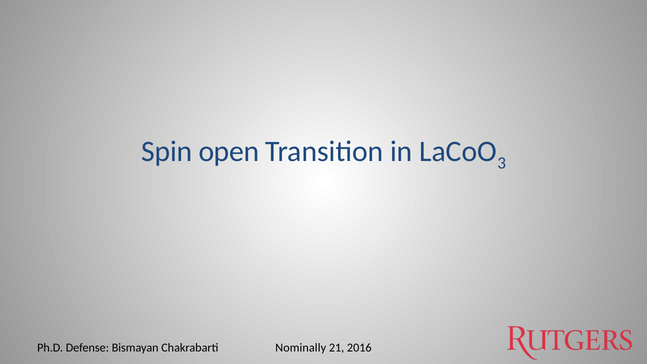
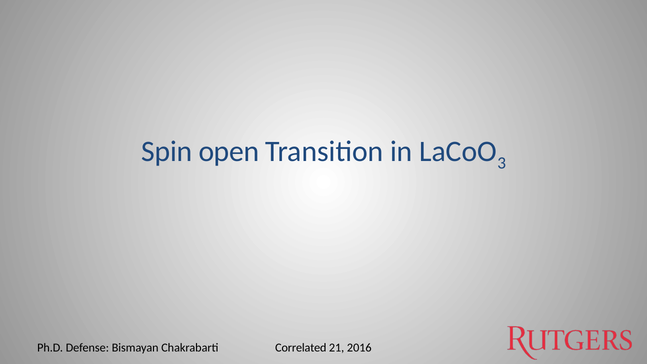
Nominally: Nominally -> Correlated
